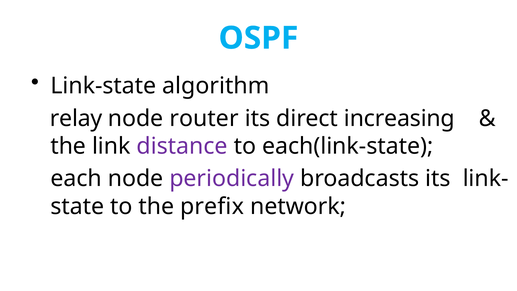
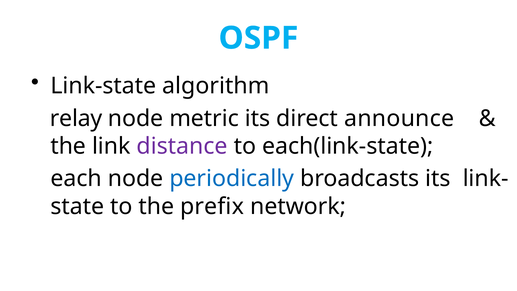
router: router -> metric
increasing: increasing -> announce
periodically colour: purple -> blue
